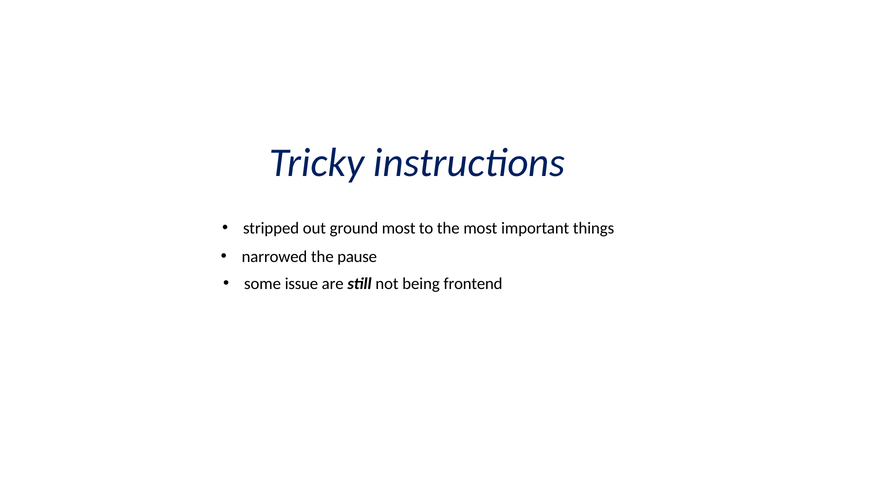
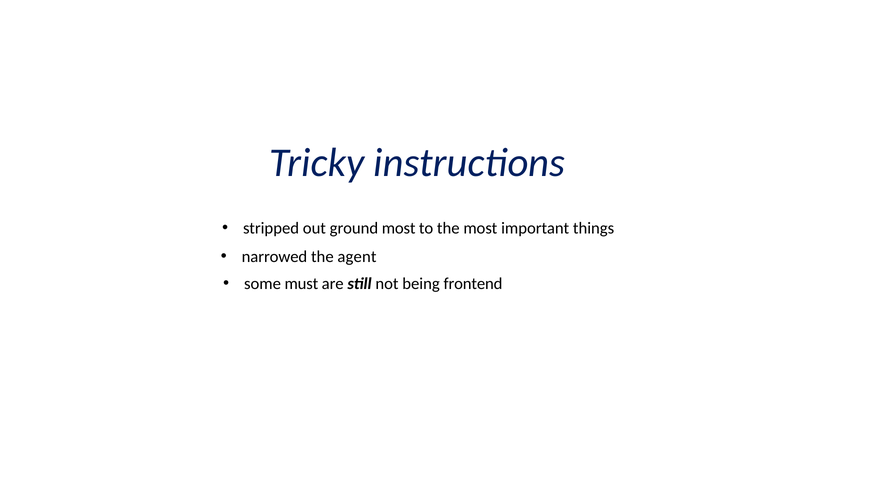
pause: pause -> agent
issue: issue -> must
